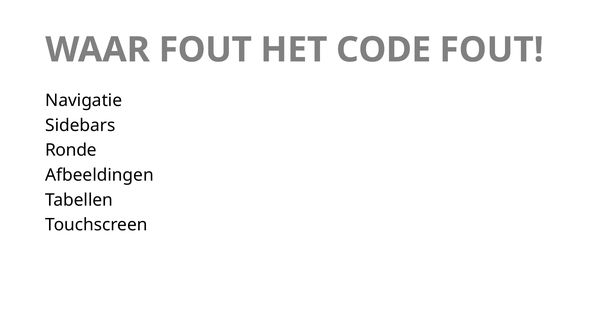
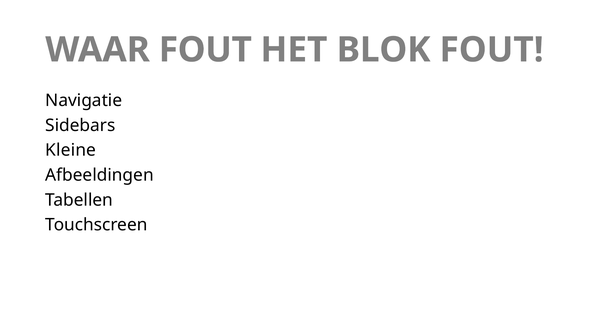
CODE: CODE -> BLOK
Ronde: Ronde -> Kleine
